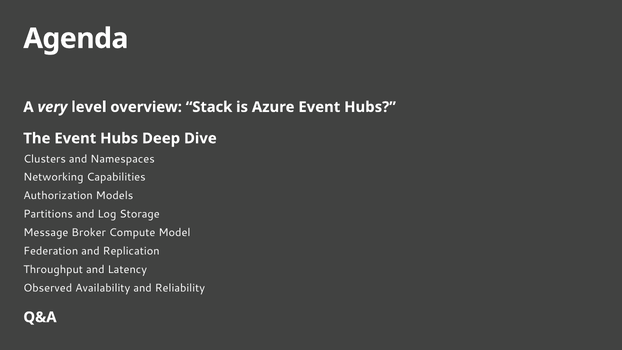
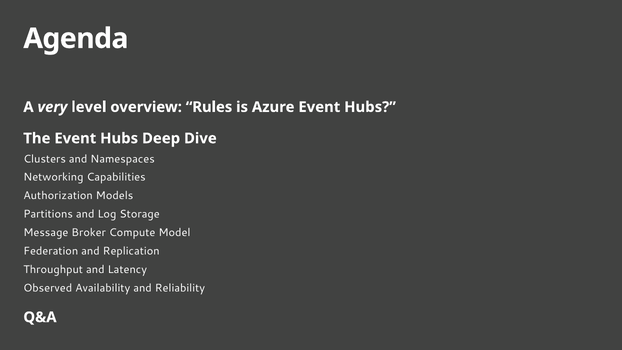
Stack: Stack -> Rules
